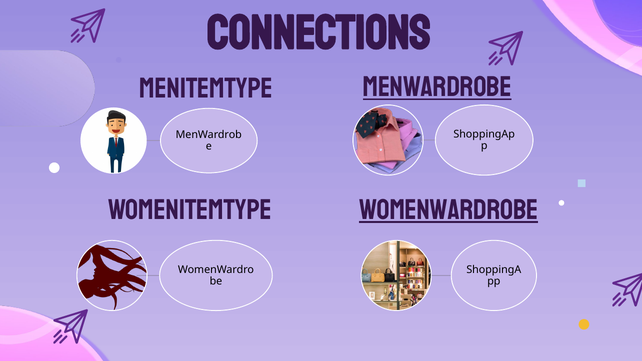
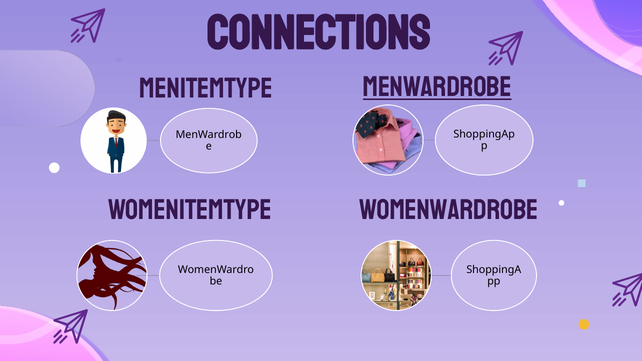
womenwardrobe underline: present -> none
